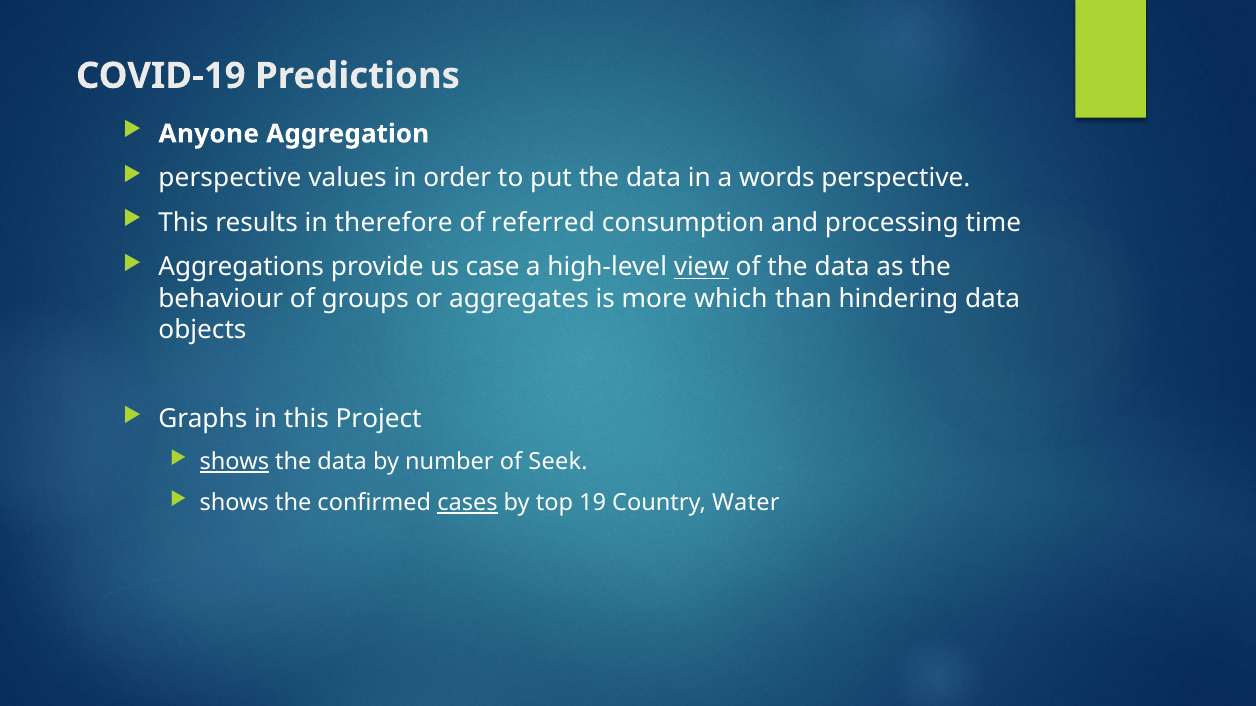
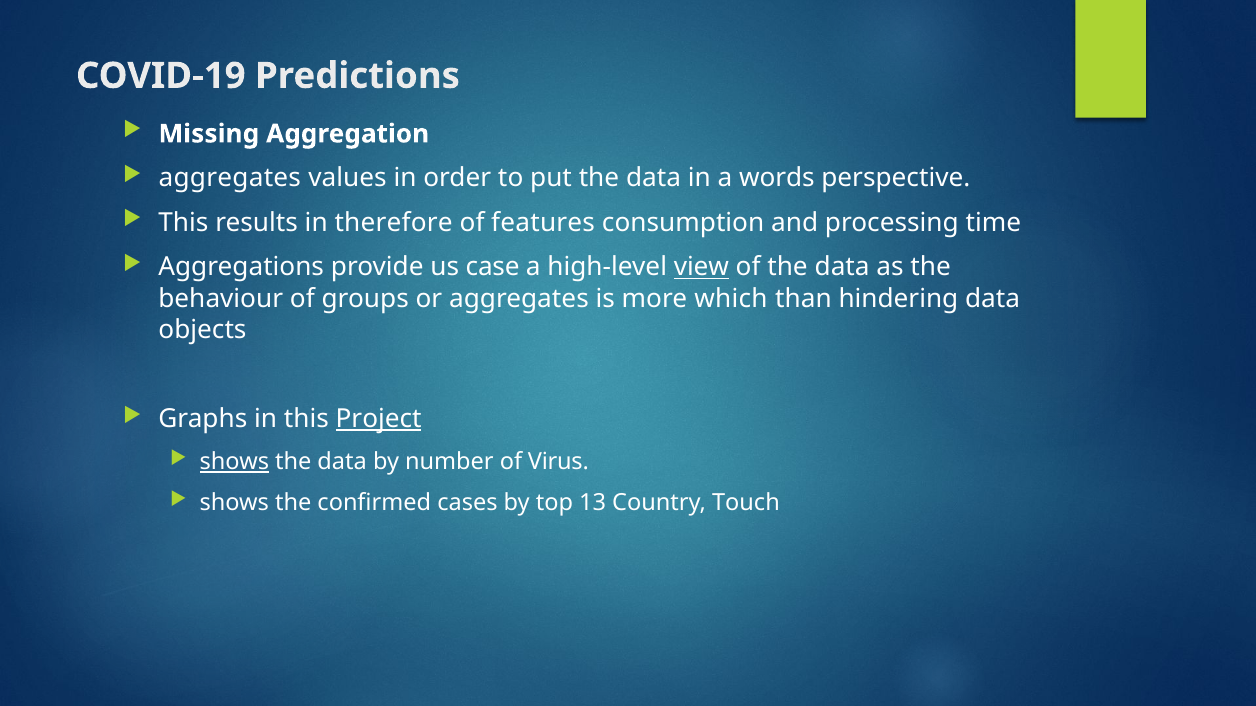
Anyone: Anyone -> Missing
perspective at (230, 178): perspective -> aggregates
referred: referred -> features
Project underline: none -> present
Seek: Seek -> Virus
cases underline: present -> none
19: 19 -> 13
Water: Water -> Touch
